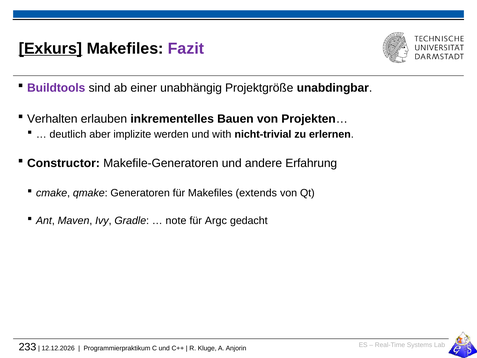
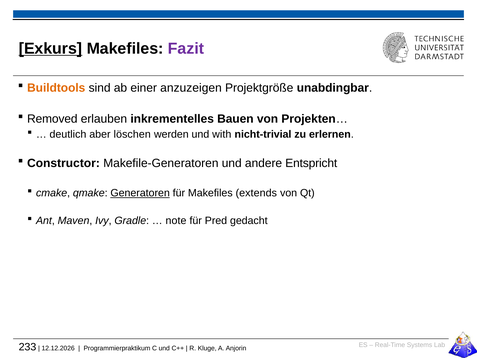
Buildtools colour: purple -> orange
unabhängig: unabhängig -> anzuzeigen
Verhalten: Verhalten -> Removed
implizite: implizite -> löschen
Erfahrung: Erfahrung -> Entspricht
Generatoren underline: none -> present
Argc: Argc -> Pred
